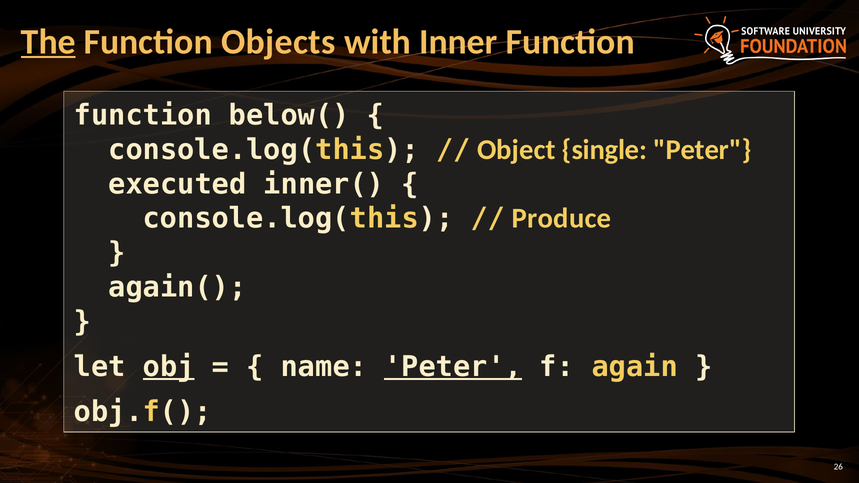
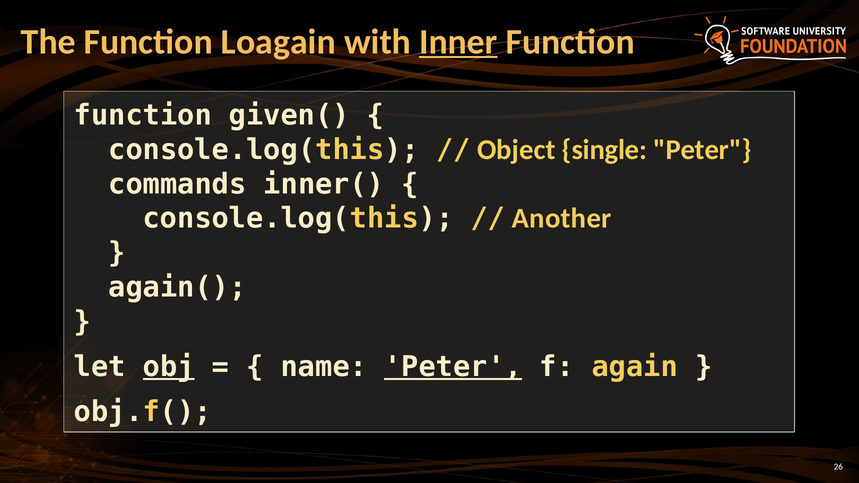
The underline: present -> none
Objects: Objects -> Loagain
Inner underline: none -> present
below(: below( -> given(
executed: executed -> commands
Produce: Produce -> Another
